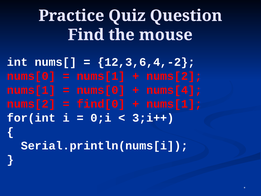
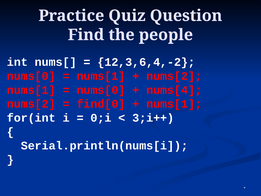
mouse: mouse -> people
